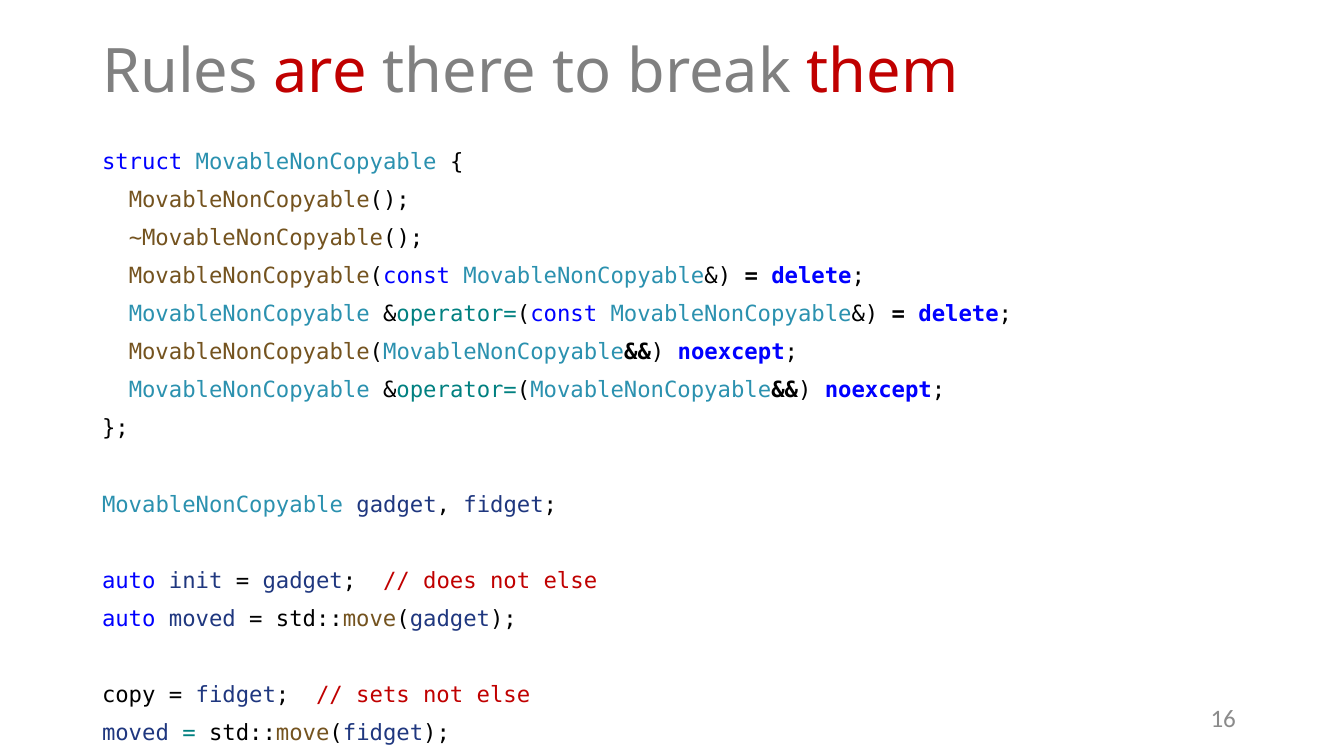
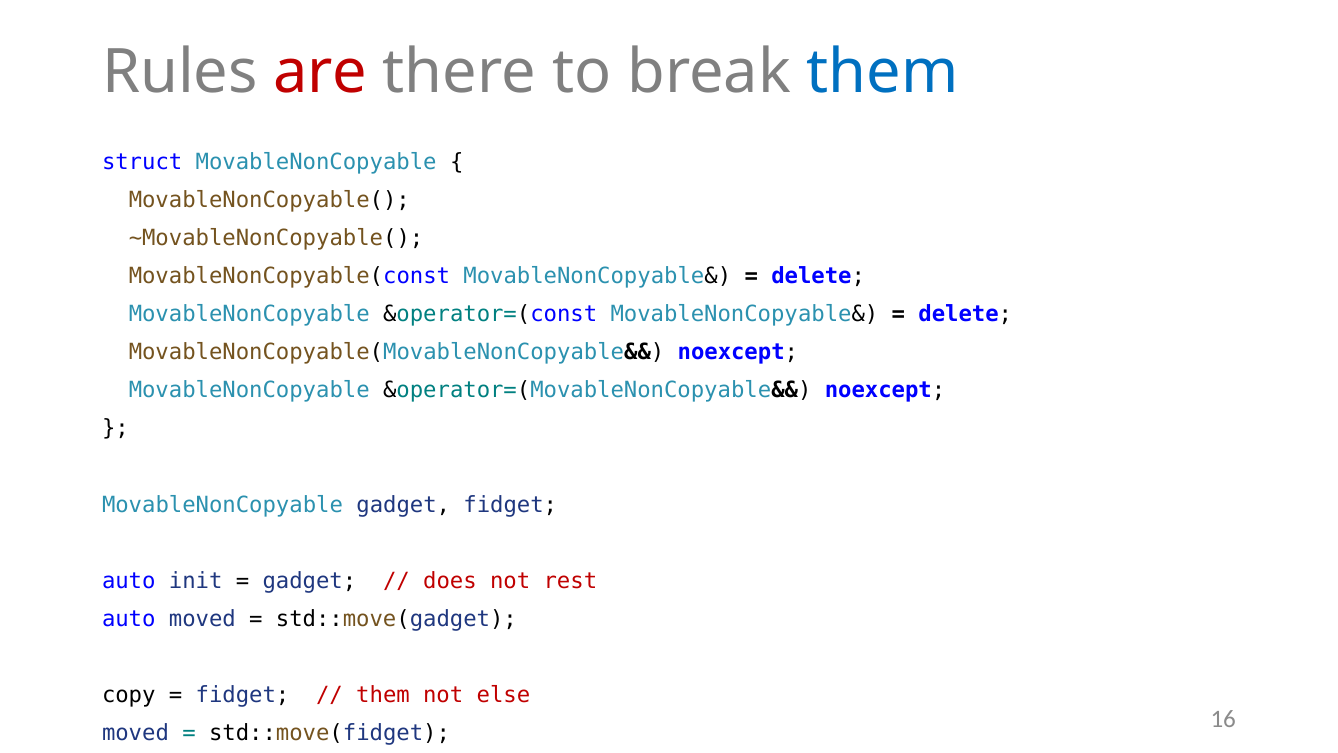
them at (883, 72) colour: red -> blue
does not else: else -> rest
sets at (383, 694): sets -> them
